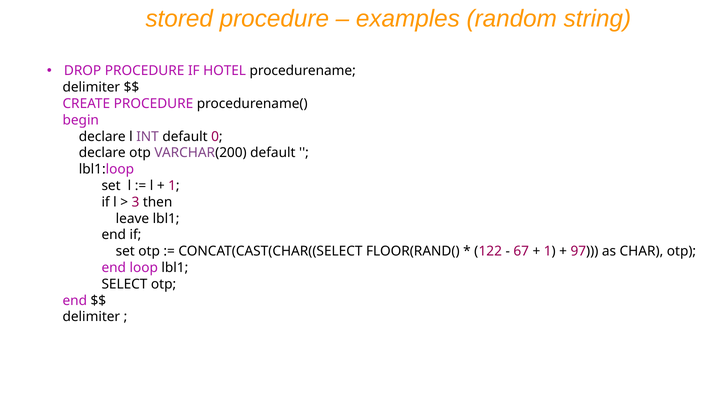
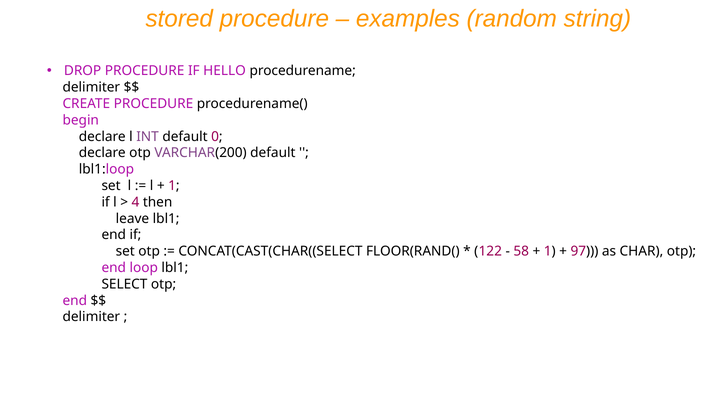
HOTEL: HOTEL -> HELLO
3: 3 -> 4
67: 67 -> 58
